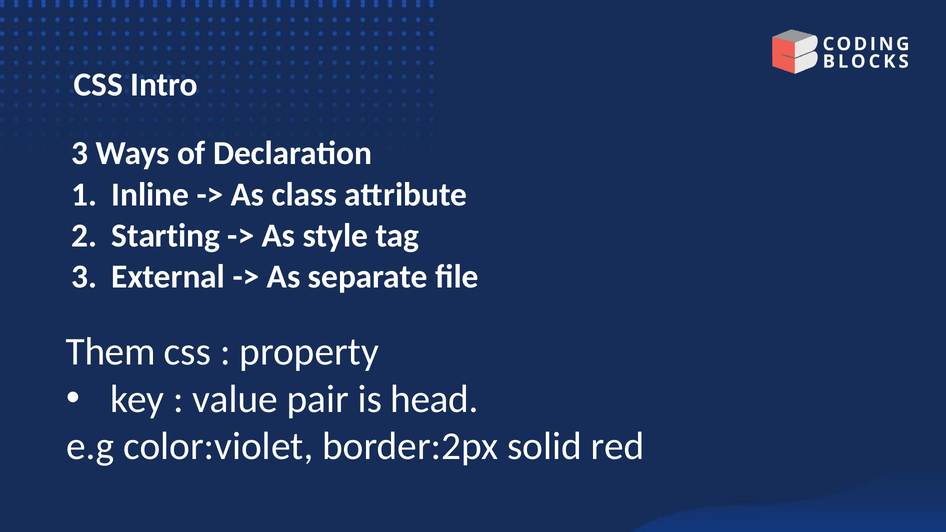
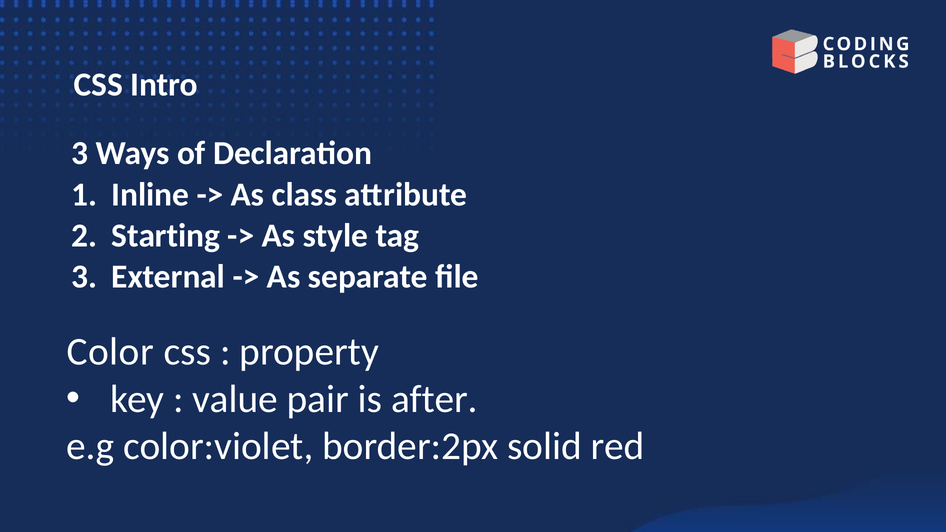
Them: Them -> Color
head: head -> after
